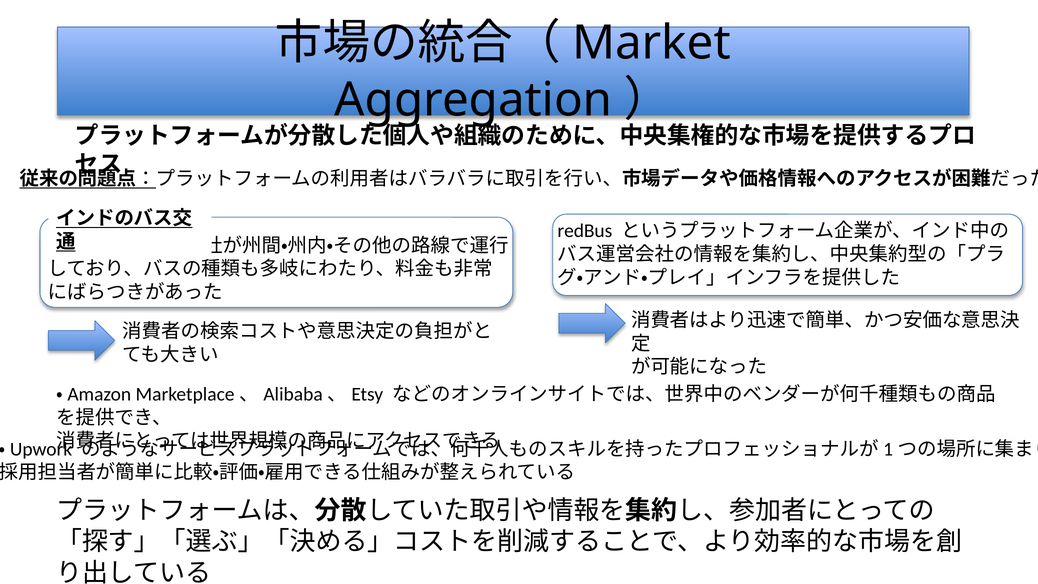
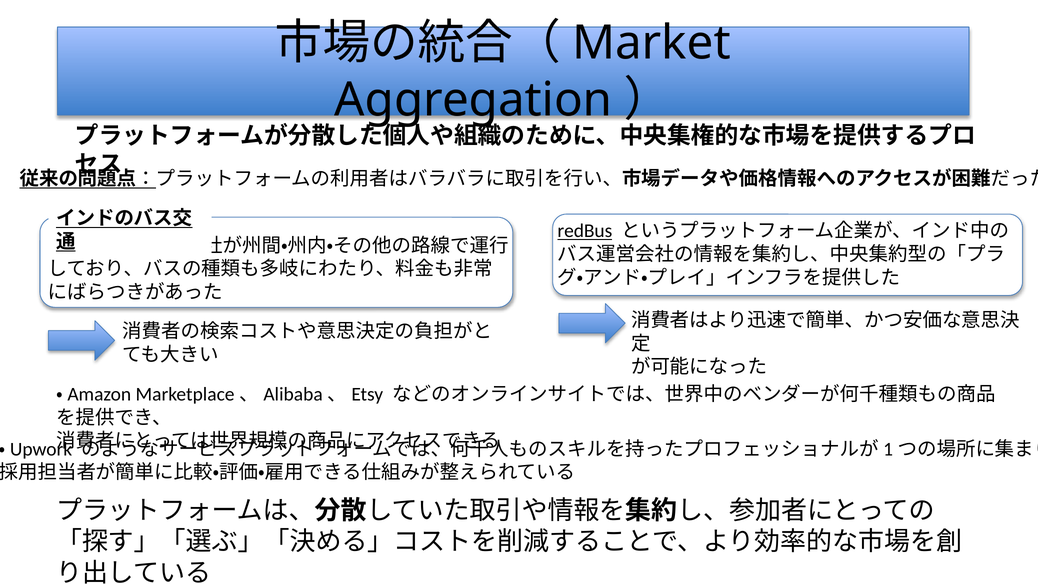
redBus underline: none -> present
